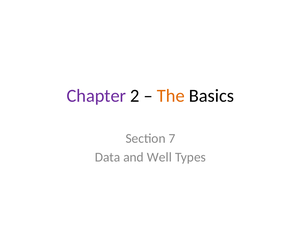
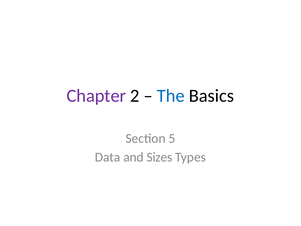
The colour: orange -> blue
7: 7 -> 5
Well: Well -> Sizes
